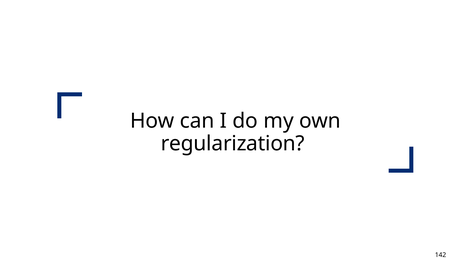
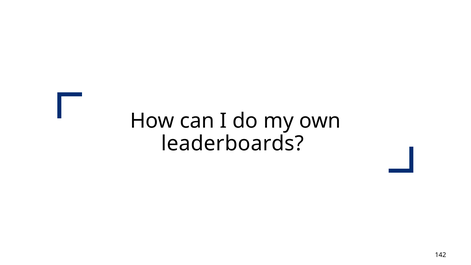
regularization: regularization -> leaderboards
